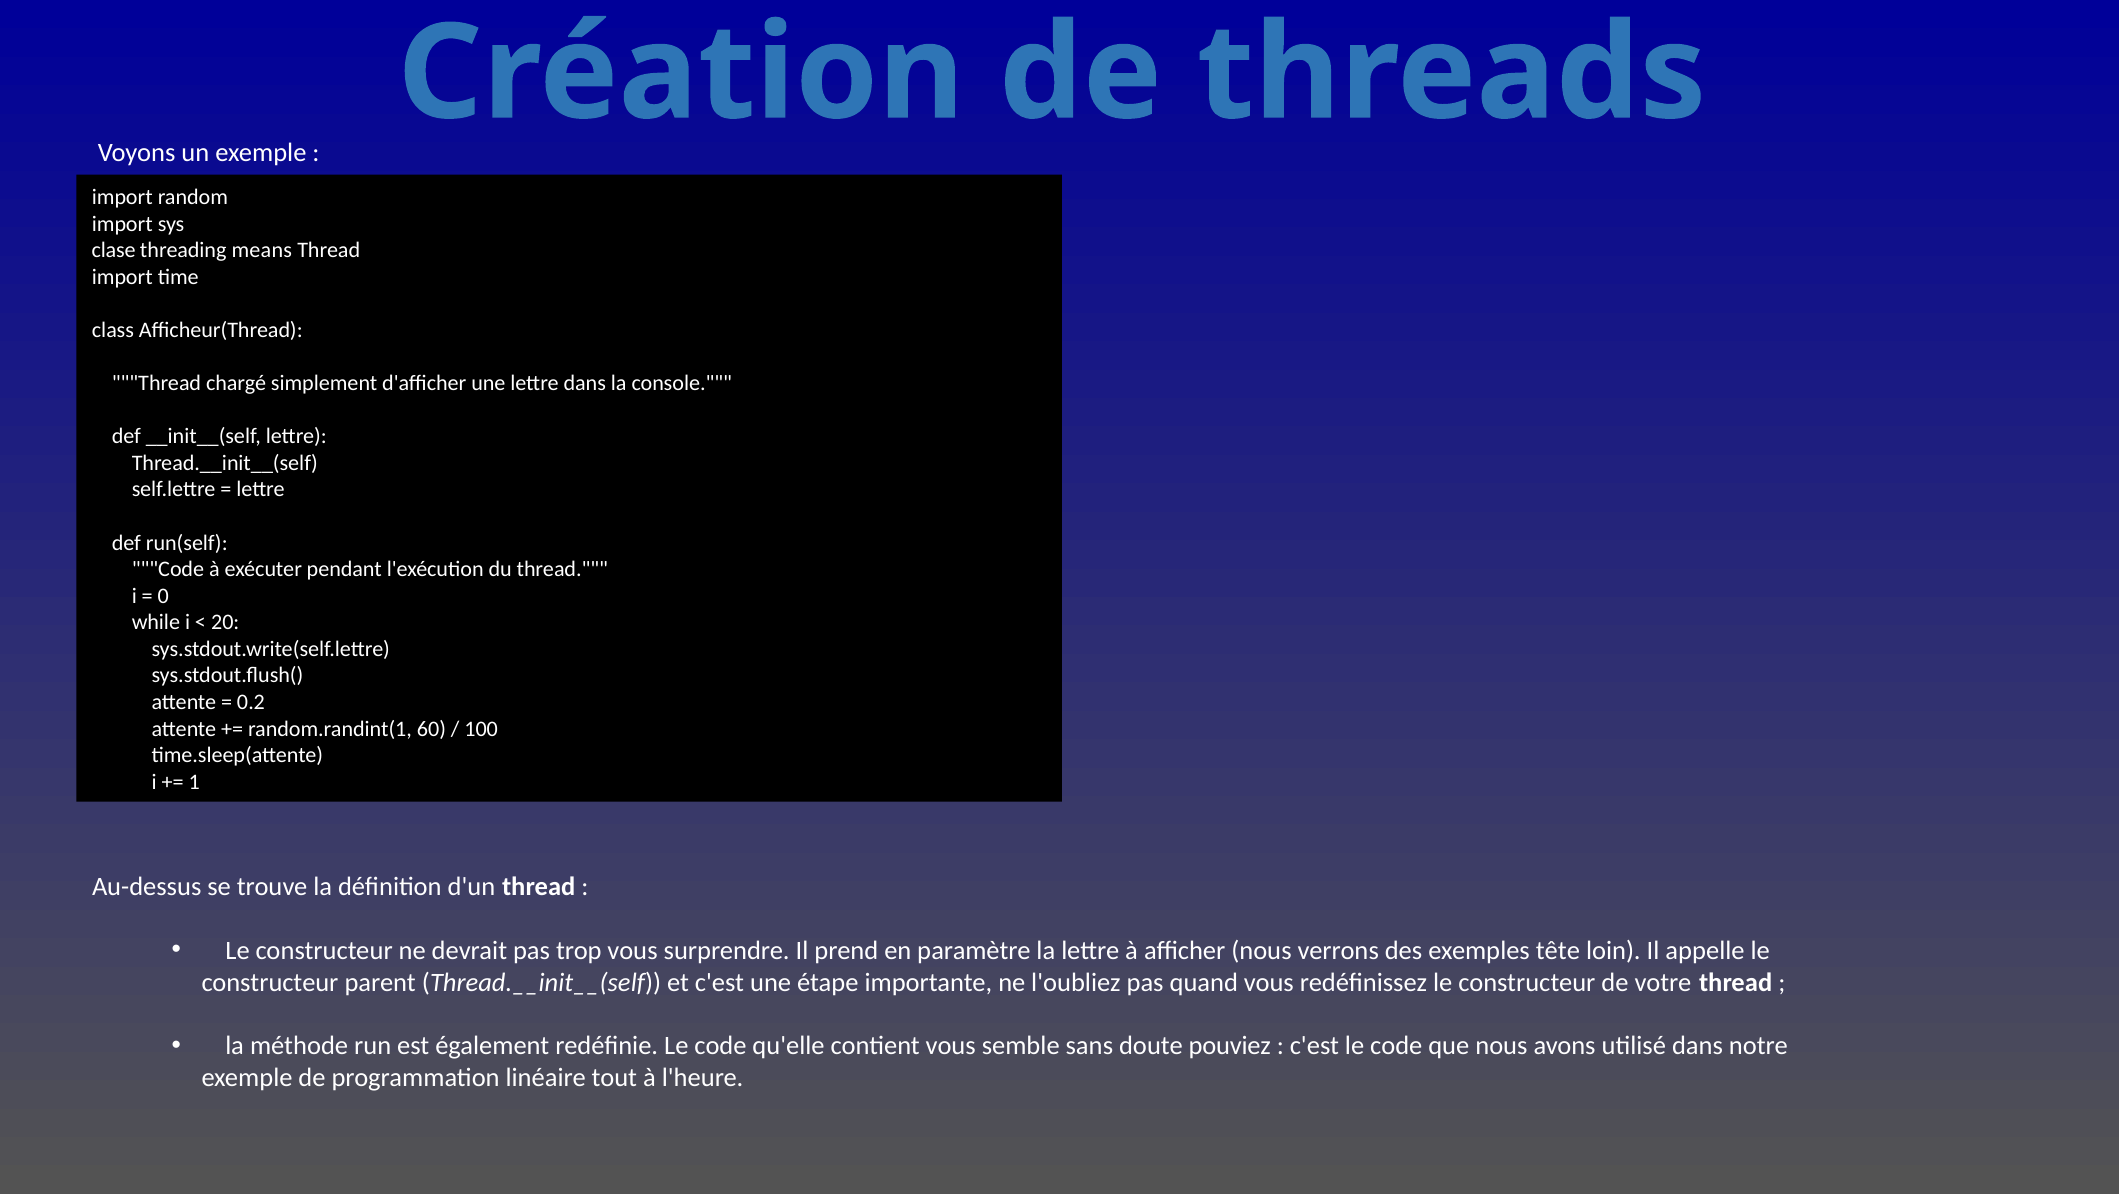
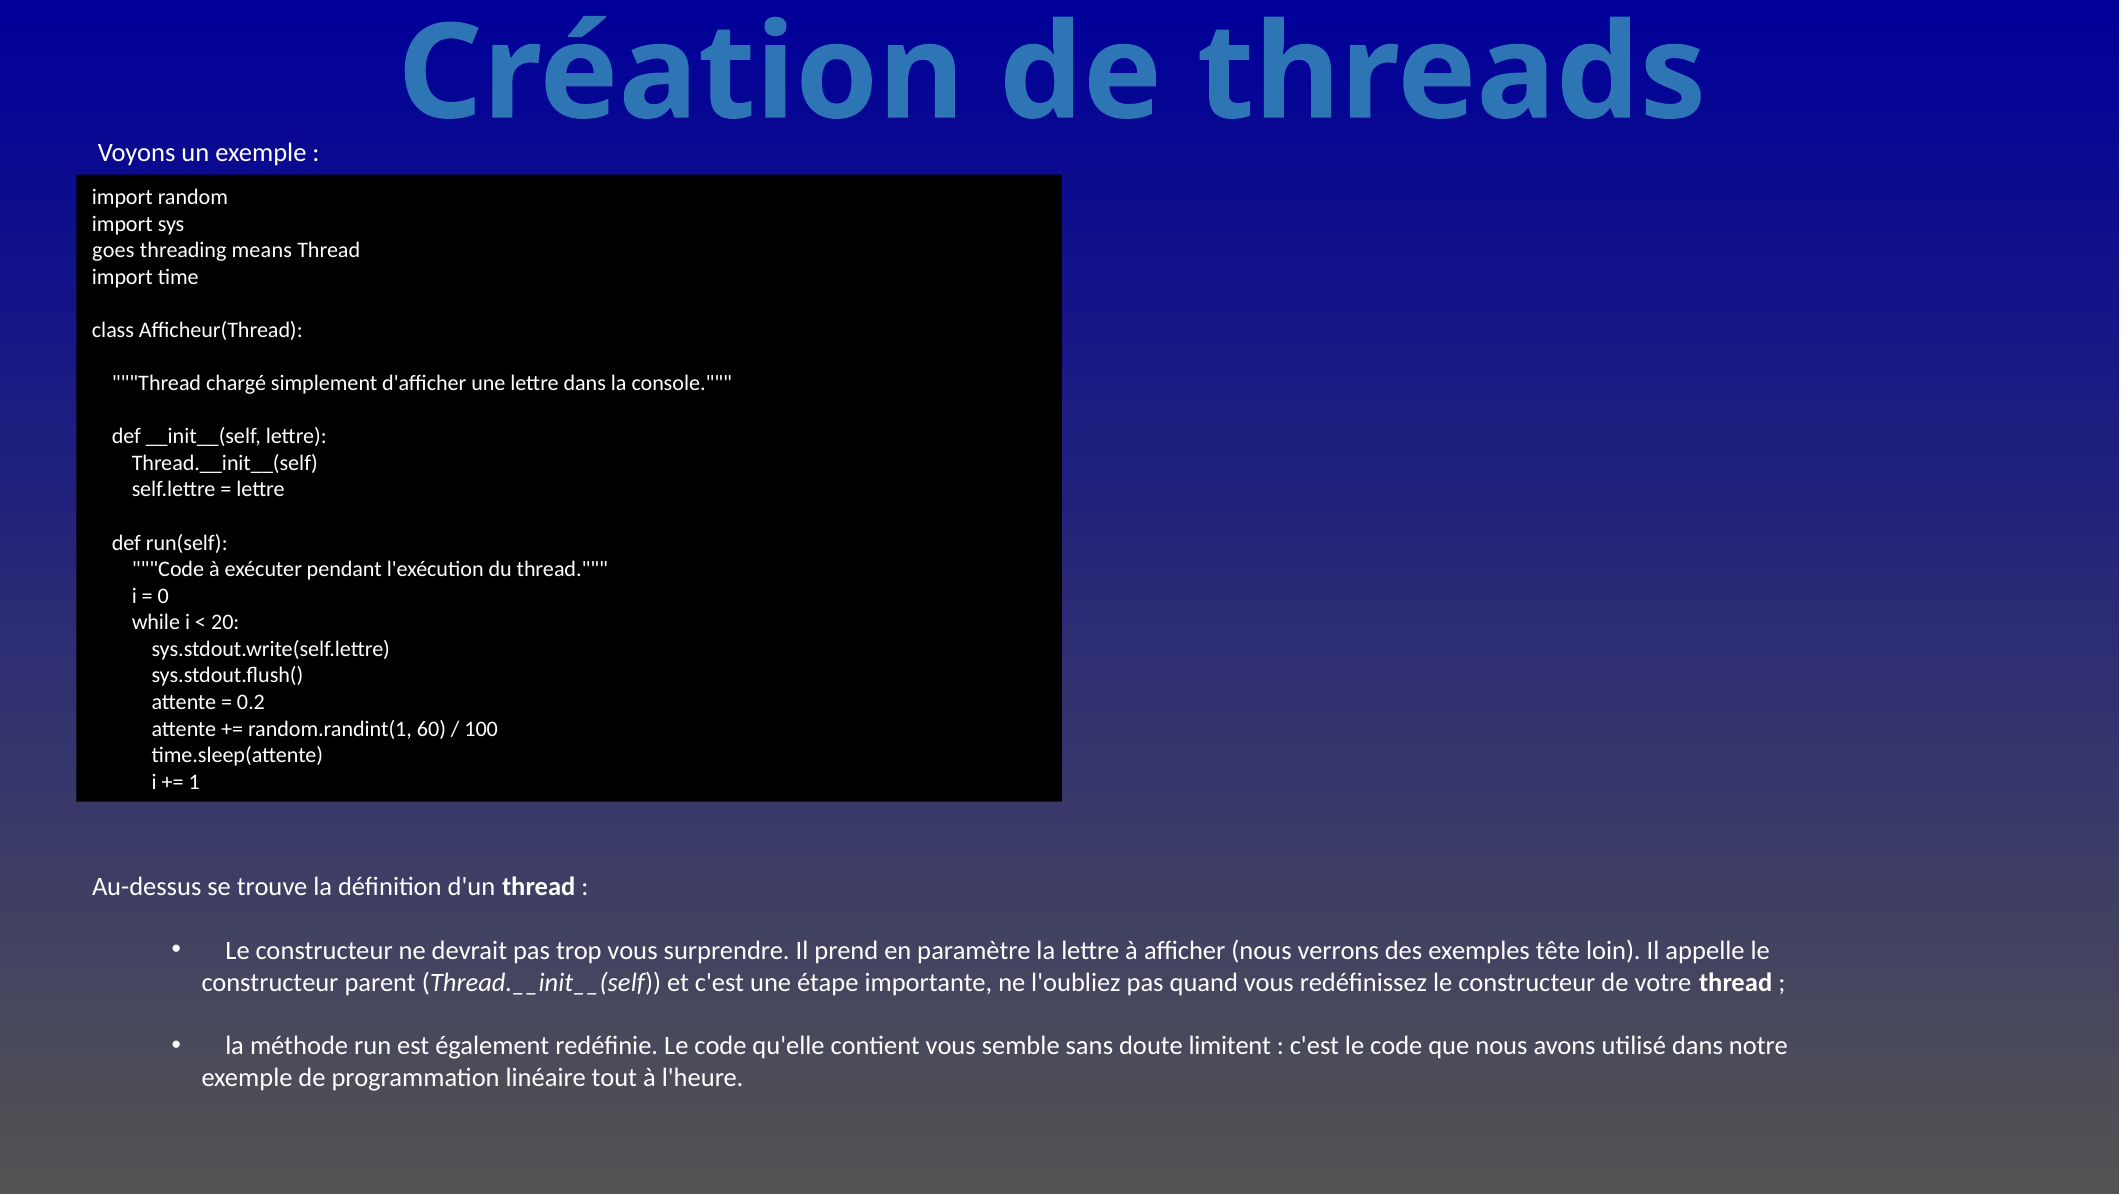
clase: clase -> goes
pouviez: pouviez -> limitent
